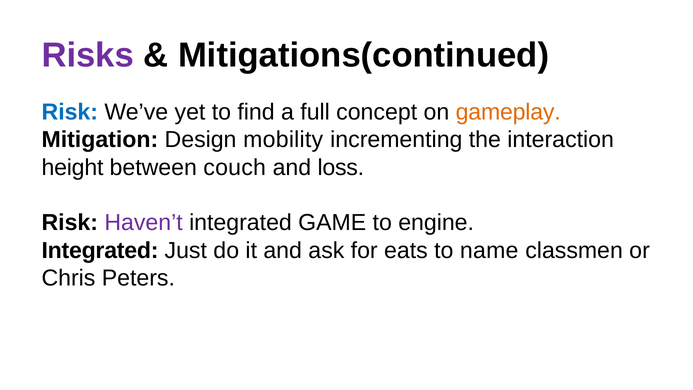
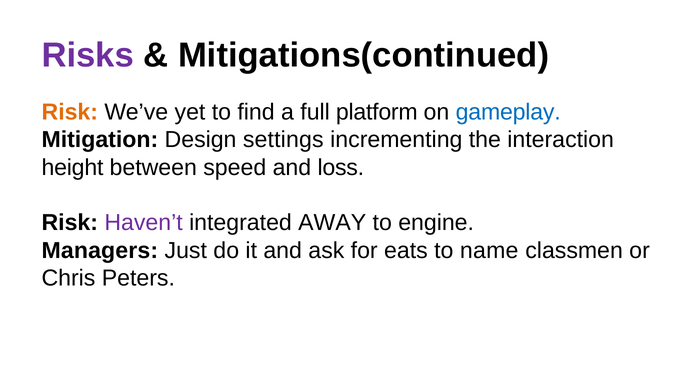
Risk at (70, 112) colour: blue -> orange
concept: concept -> platform
gameplay colour: orange -> blue
mobility: mobility -> settings
couch: couch -> speed
GAME: GAME -> AWAY
Integrated at (100, 250): Integrated -> Managers
